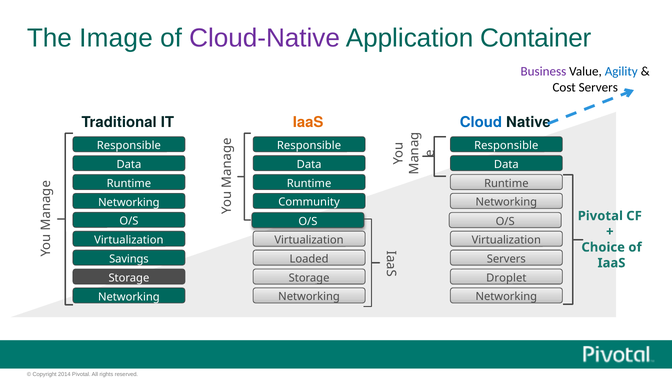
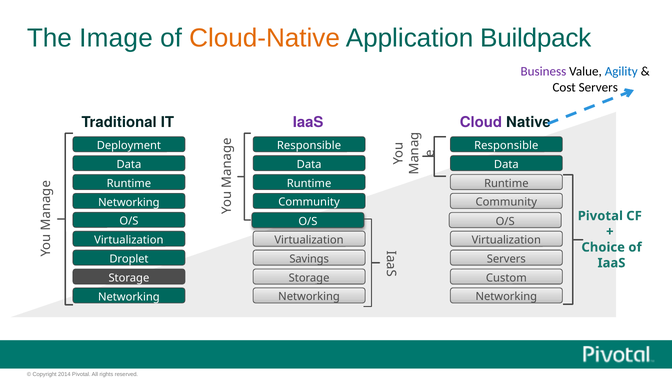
Cloud-Native colour: purple -> orange
Container: Container -> Buildpack
IaaS at (308, 122) colour: orange -> purple
Cloud colour: blue -> purple
Responsible at (129, 146): Responsible -> Deployment
Networking at (506, 202): Networking -> Community
Savings: Savings -> Droplet
Loaded: Loaded -> Savings
Droplet: Droplet -> Custom
